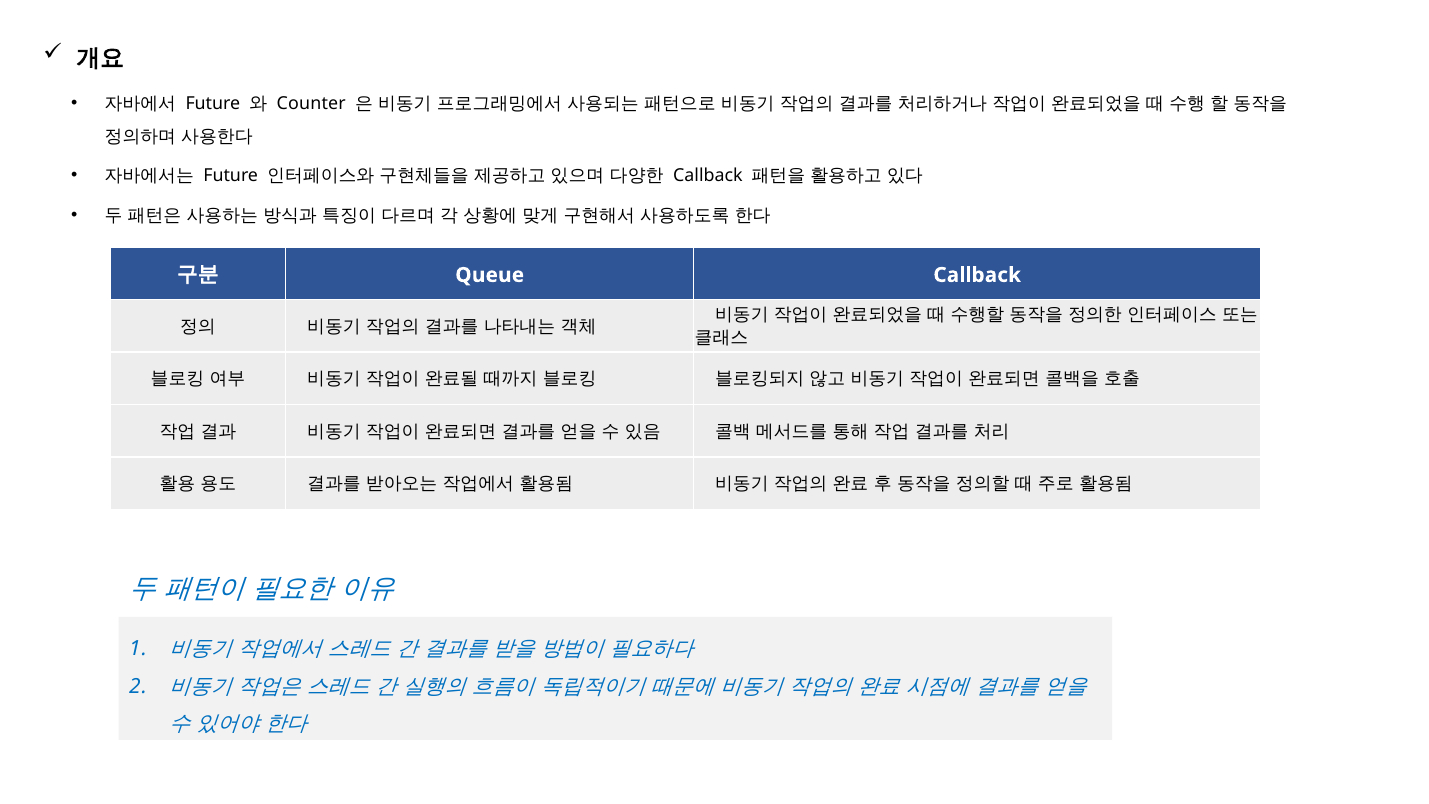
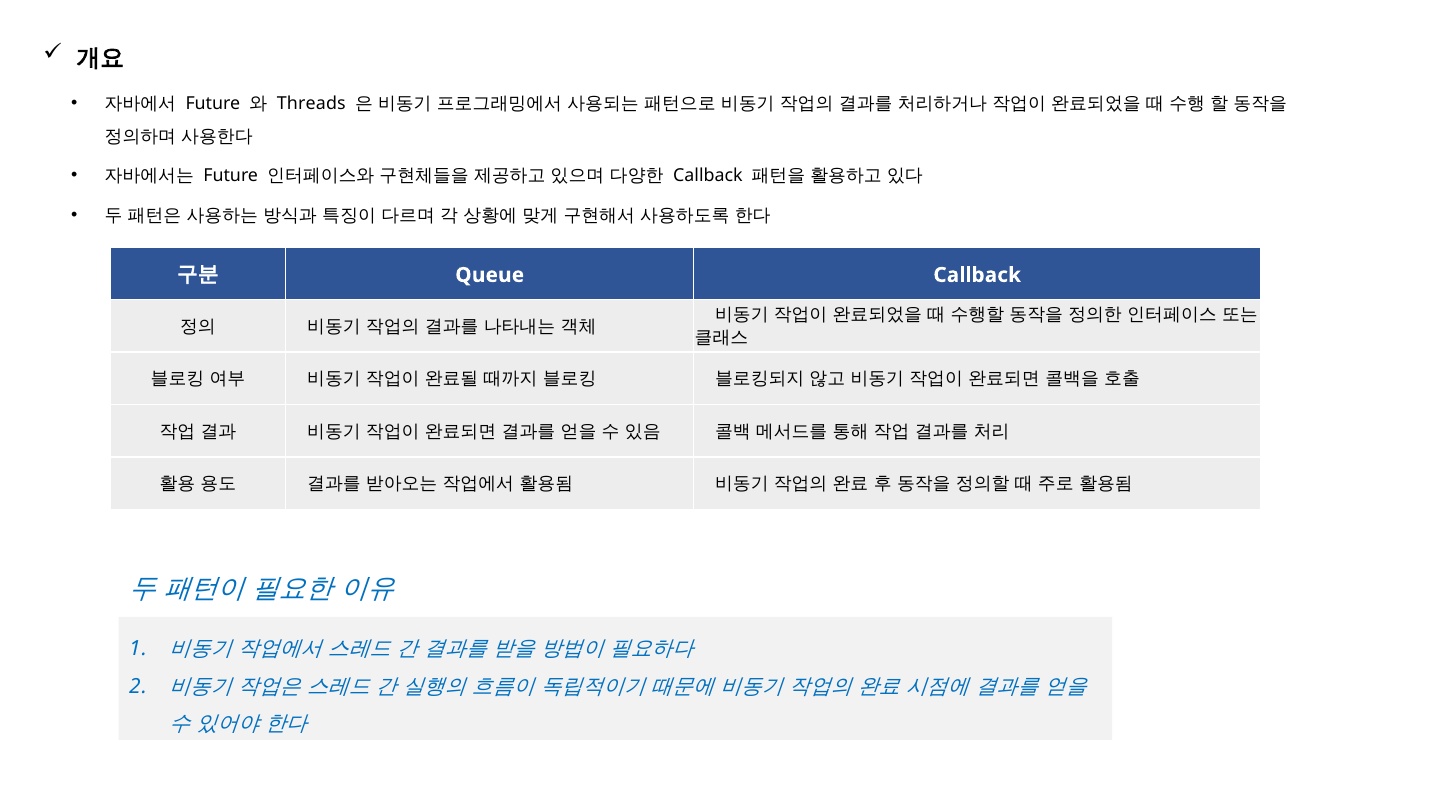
Counter: Counter -> Threads
